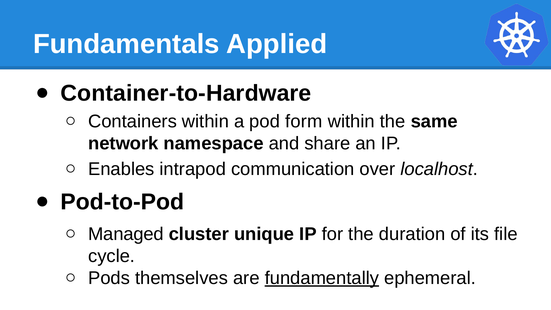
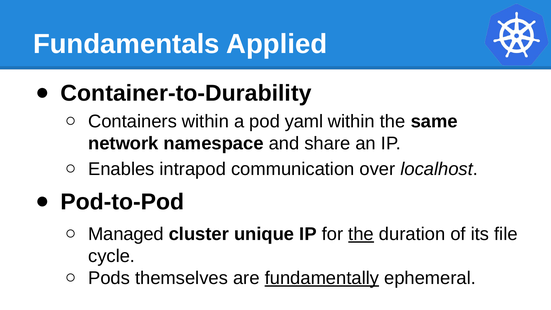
Container-to-Hardware: Container-to-Hardware -> Container-to-Durability
form: form -> yaml
the at (361, 234) underline: none -> present
